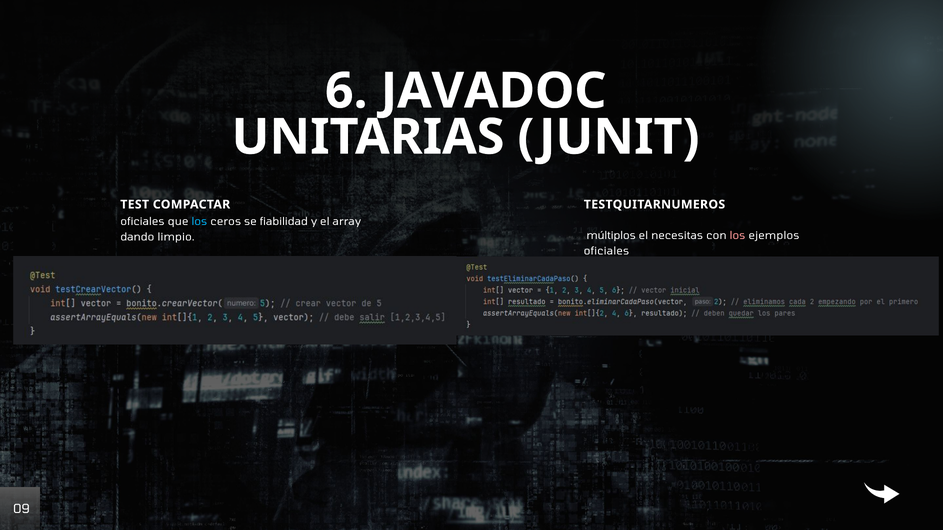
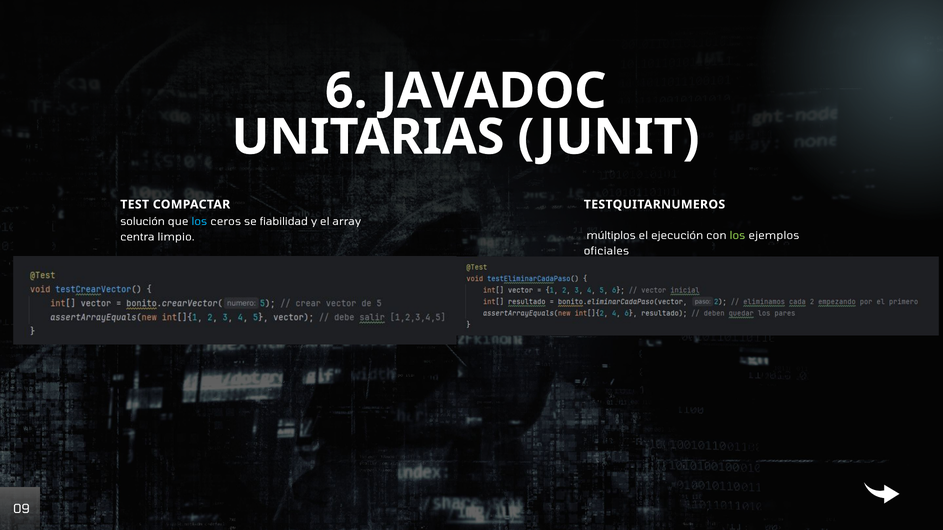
oficiales at (142, 222): oficiales -> solución
dando: dando -> centra
necesitas: necesitas -> ejecución
los at (737, 236) colour: pink -> light green
